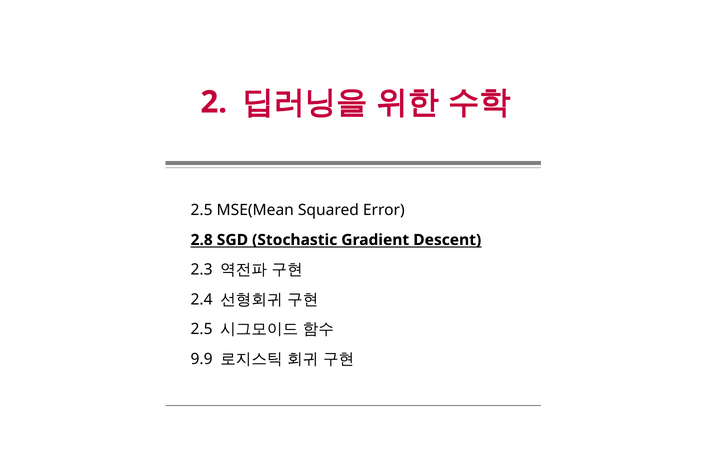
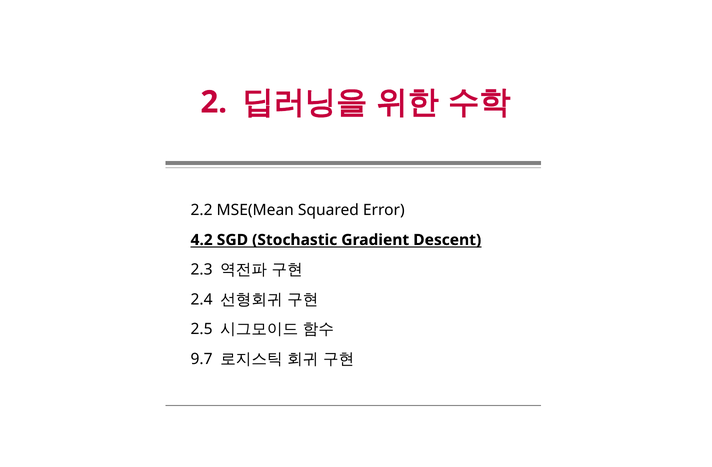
2.5 at (202, 210): 2.5 -> 2.2
2.8: 2.8 -> 4.2
9.9: 9.9 -> 9.7
